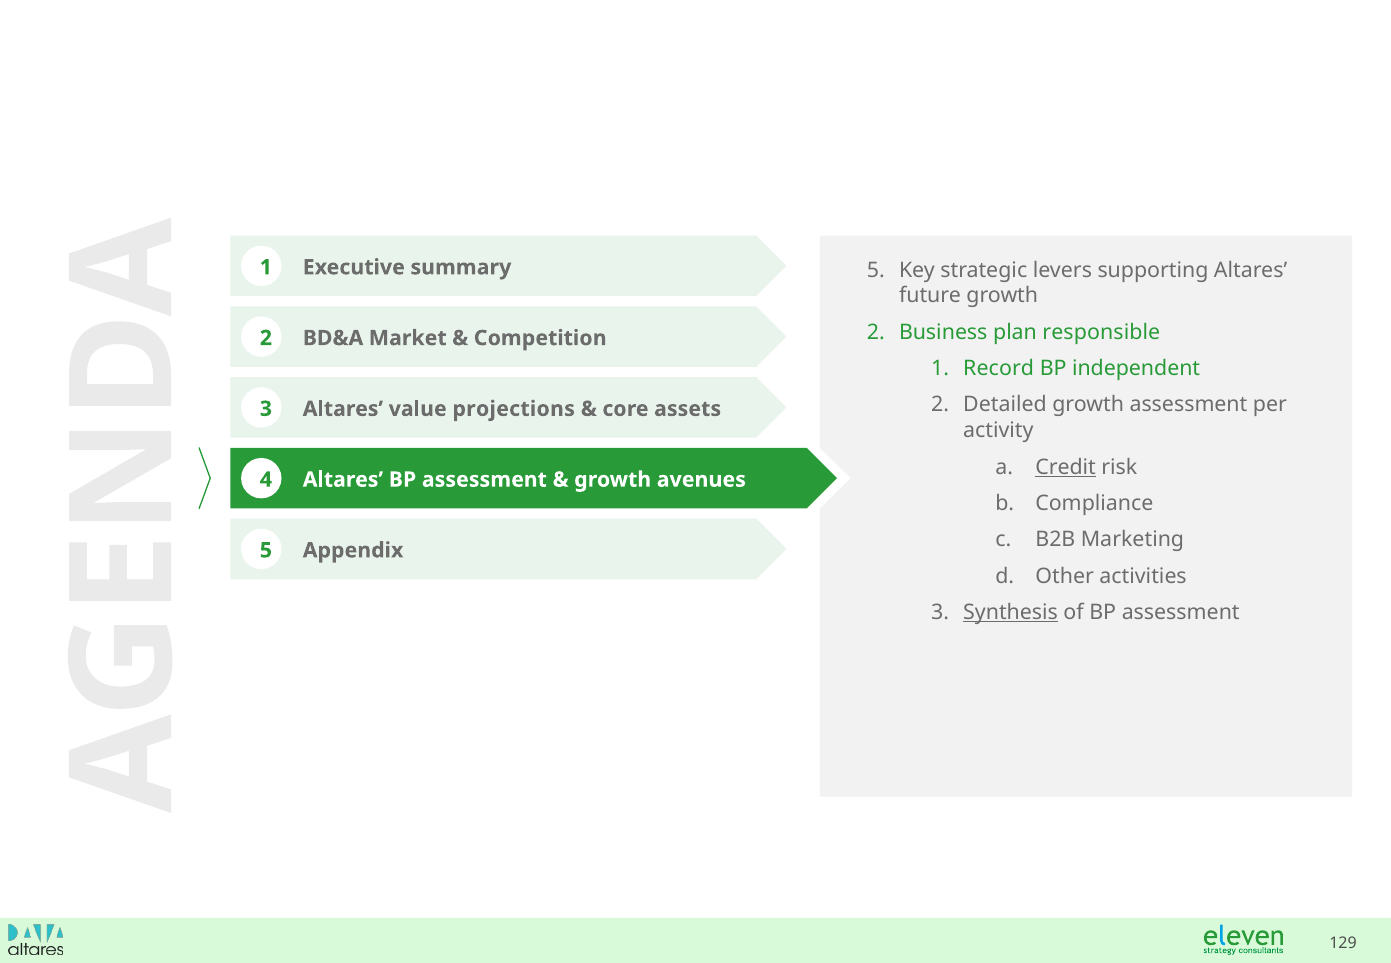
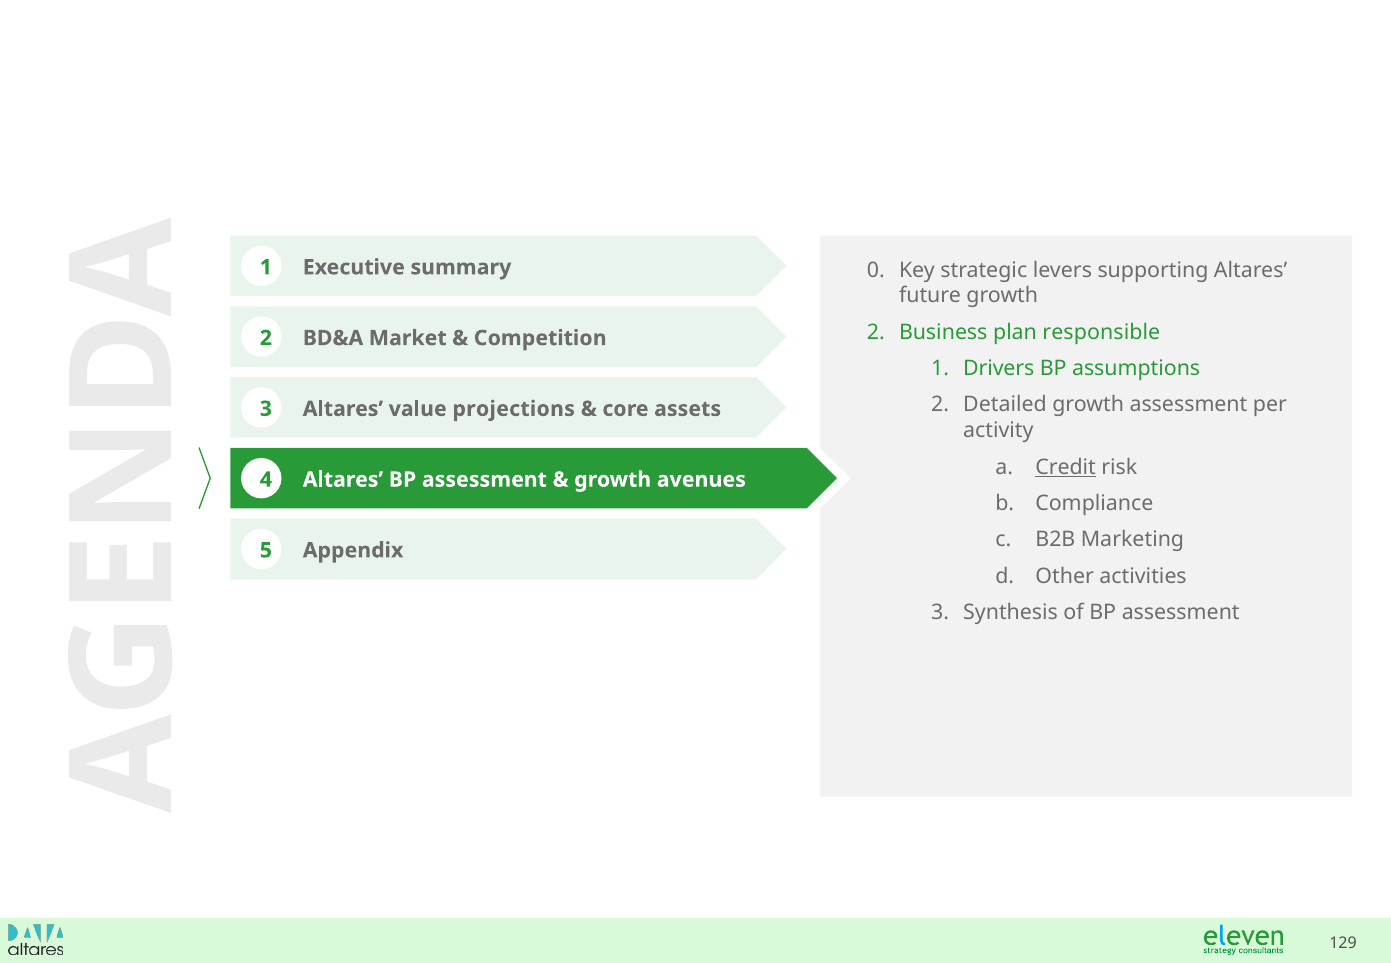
5 at (876, 270): 5 -> 0
Record: Record -> Drivers
independent: independent -> assumptions
Synthesis underline: present -> none
